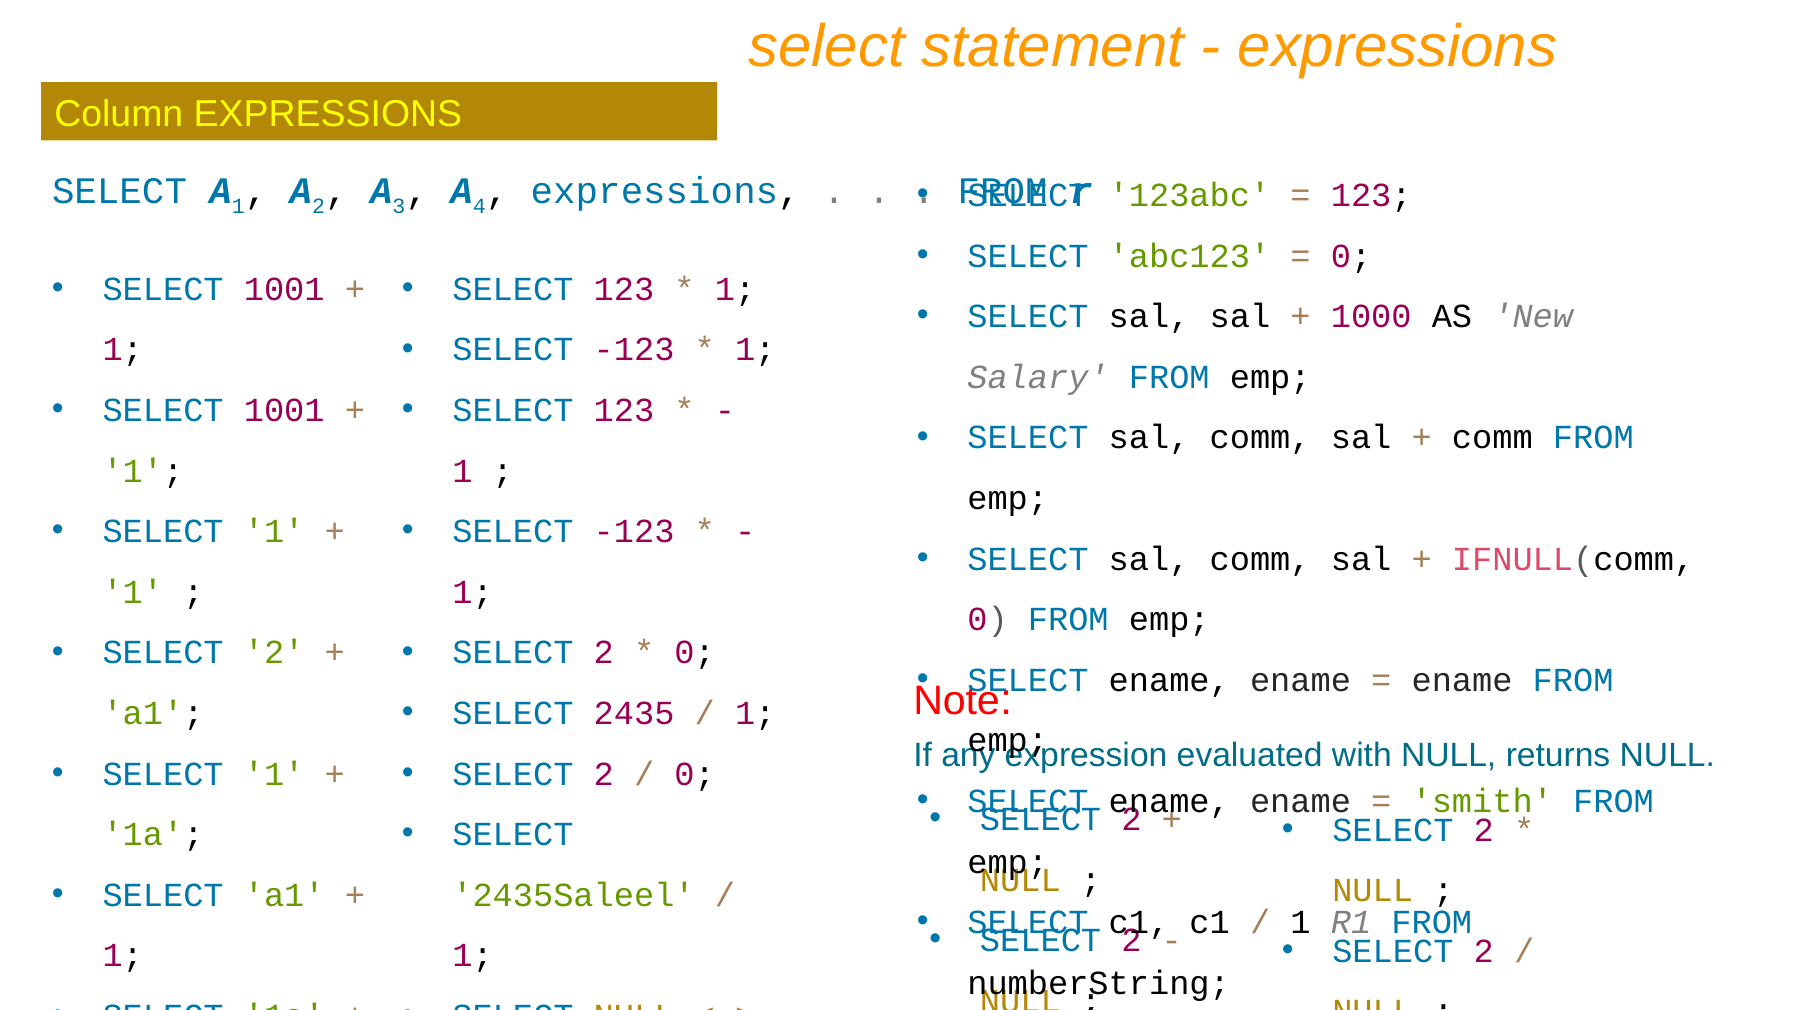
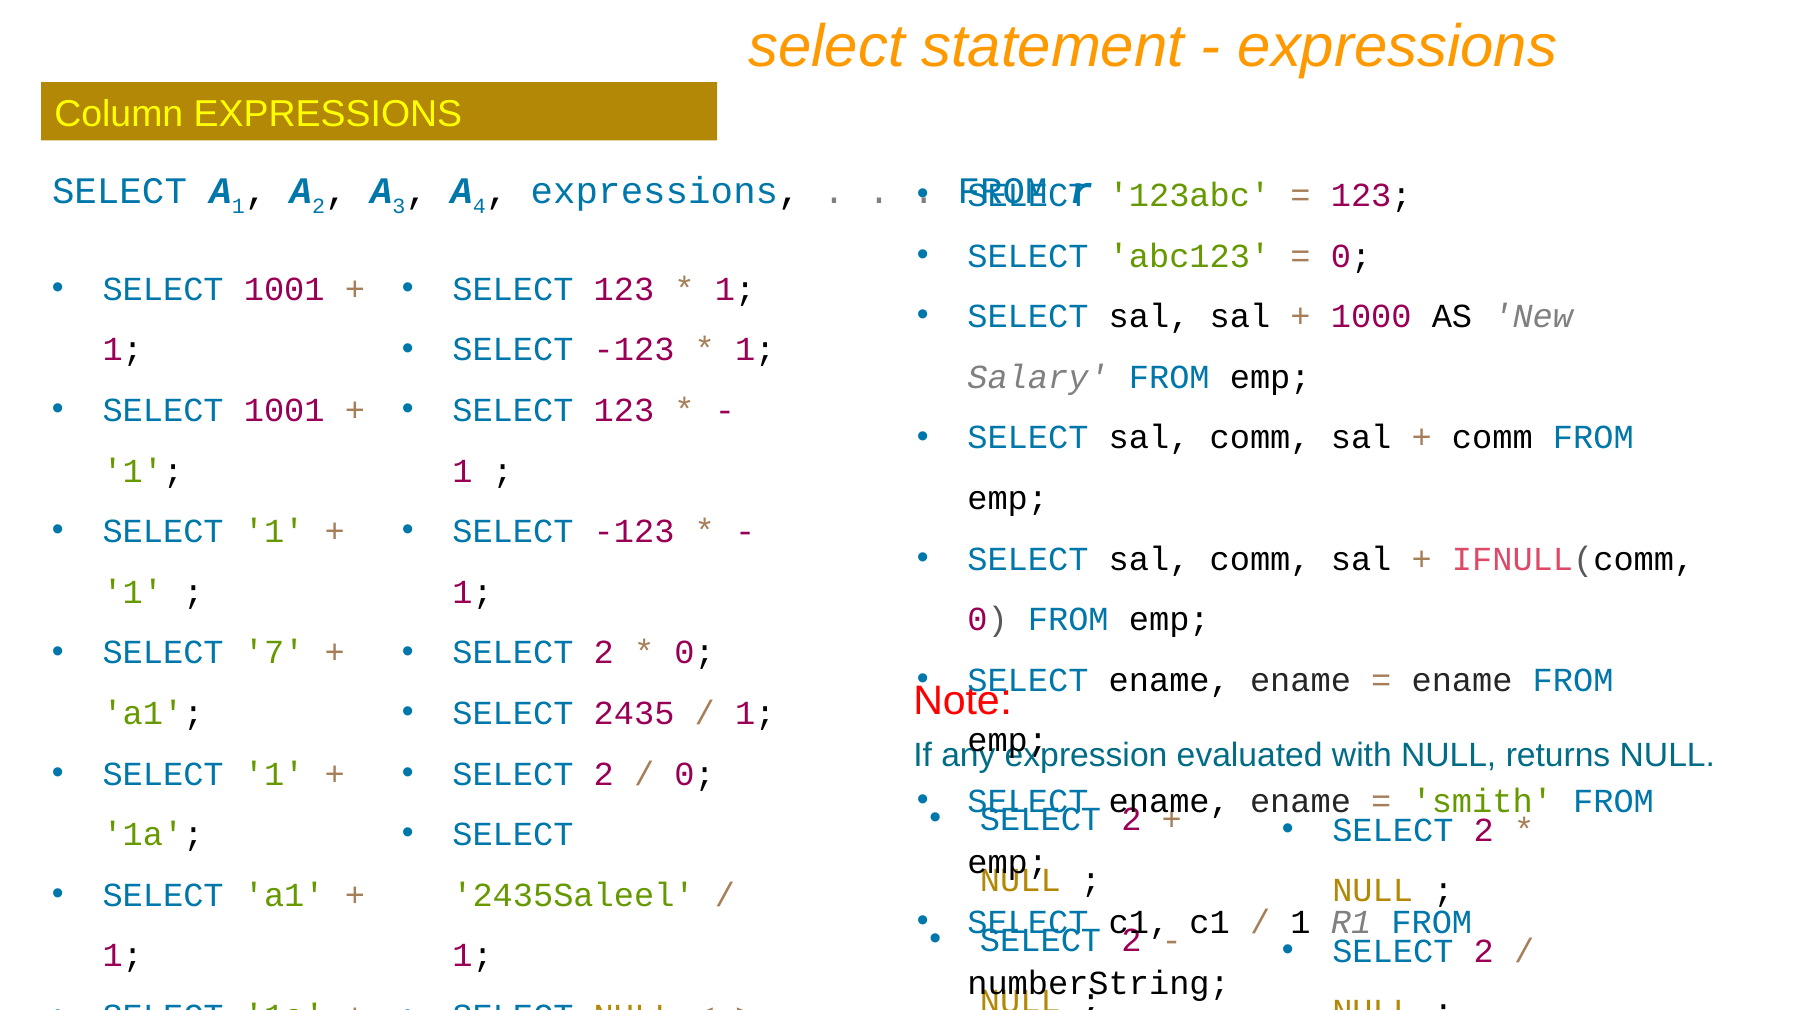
2 at (274, 653): 2 -> 7
